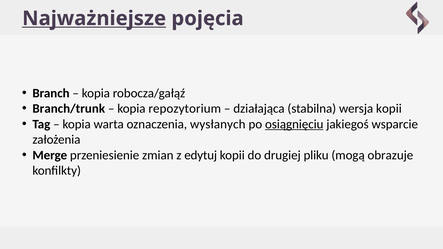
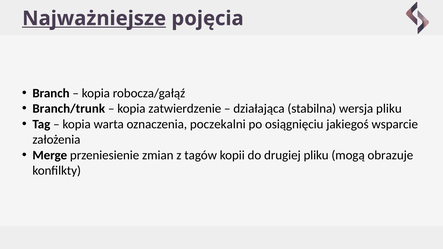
repozytorium: repozytorium -> zatwierdzenie
wersja kopii: kopii -> pliku
wysłanych: wysłanych -> poczekalni
osiągnięciu underline: present -> none
edytuj: edytuj -> tagów
